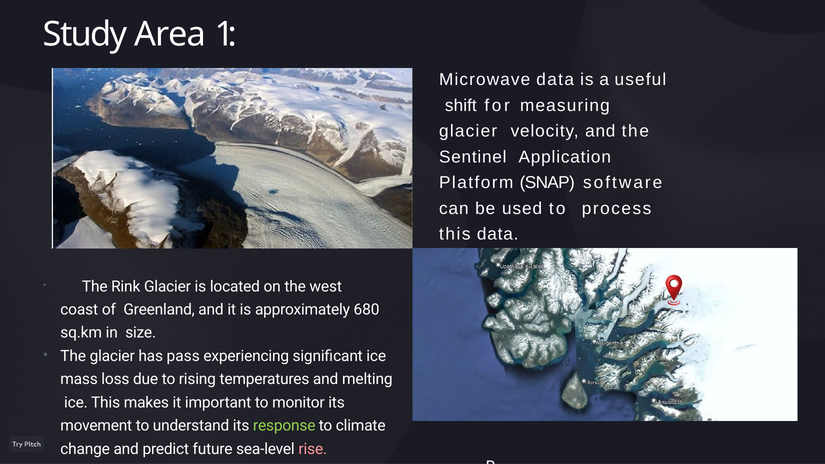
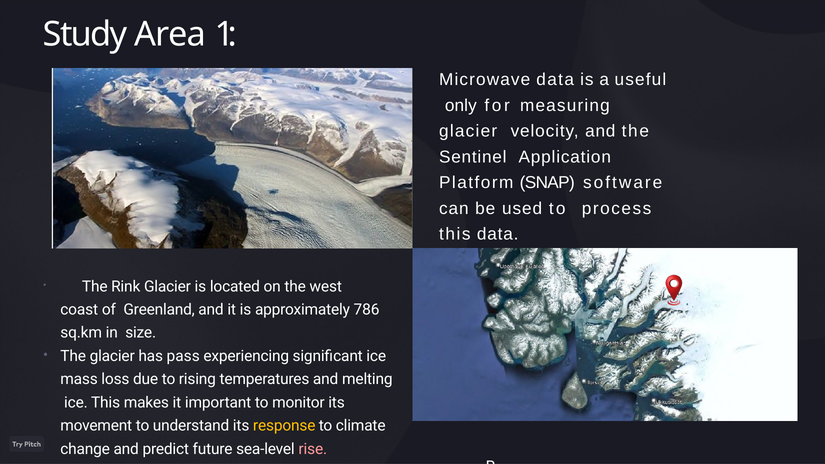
shift: shift -> only
680: 680 -> 786
response colour: light green -> yellow
